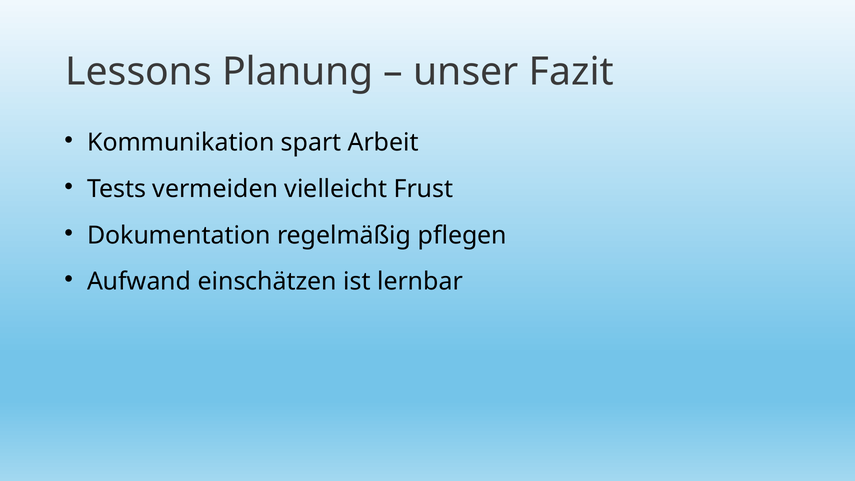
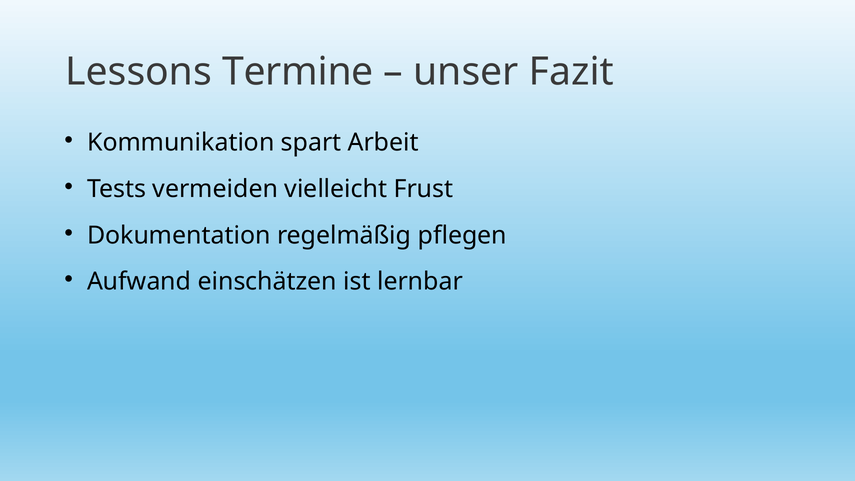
Planung: Planung -> Termine
